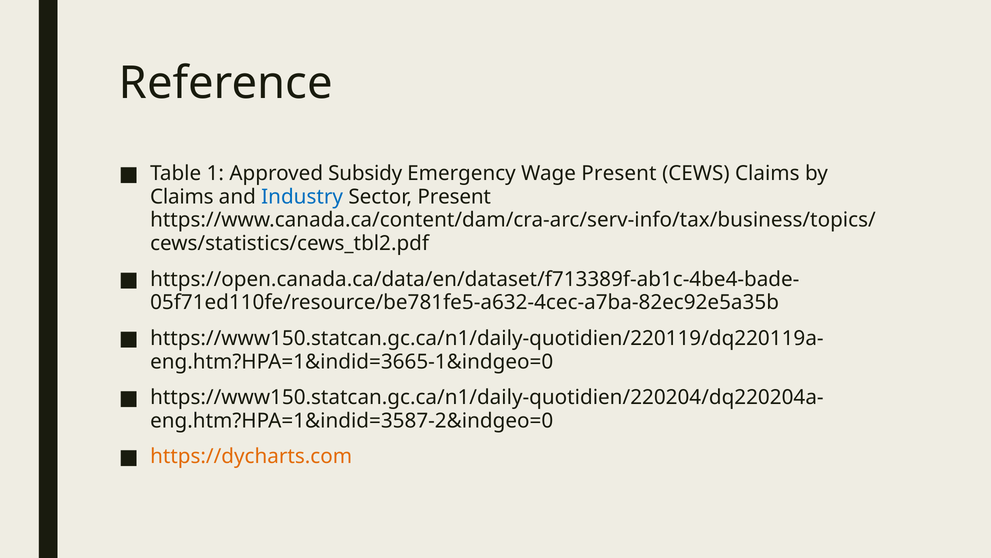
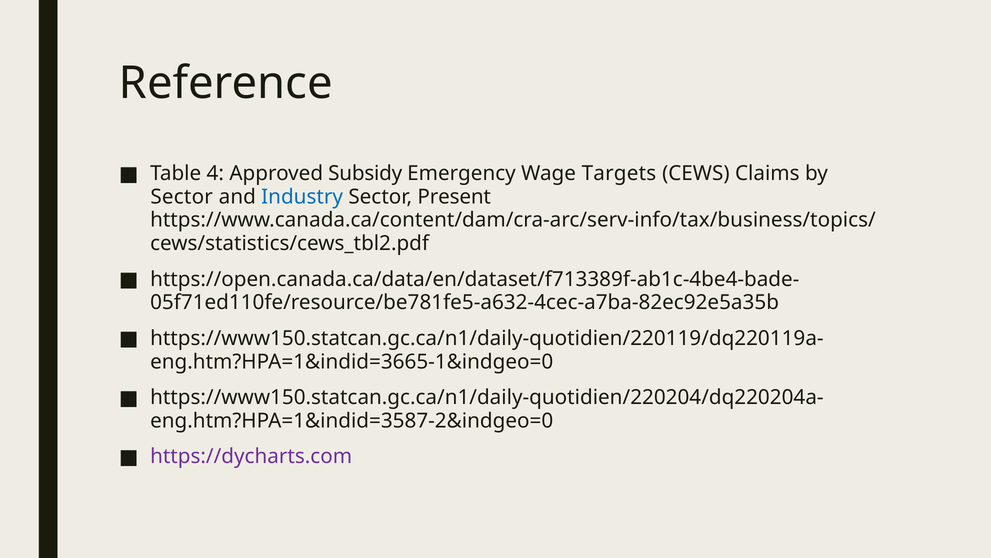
1: 1 -> 4
Wage Present: Present -> Targets
Claims at (182, 197): Claims -> Sector
https://dycharts.com colour: orange -> purple
